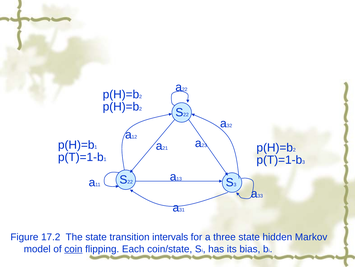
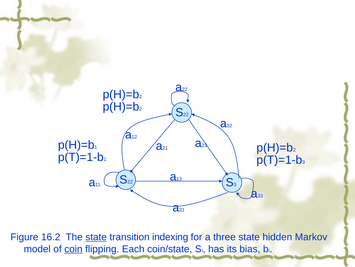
17.2: 17.2 -> 16.2
state at (96, 237) underline: none -> present
intervals: intervals -> indexing
